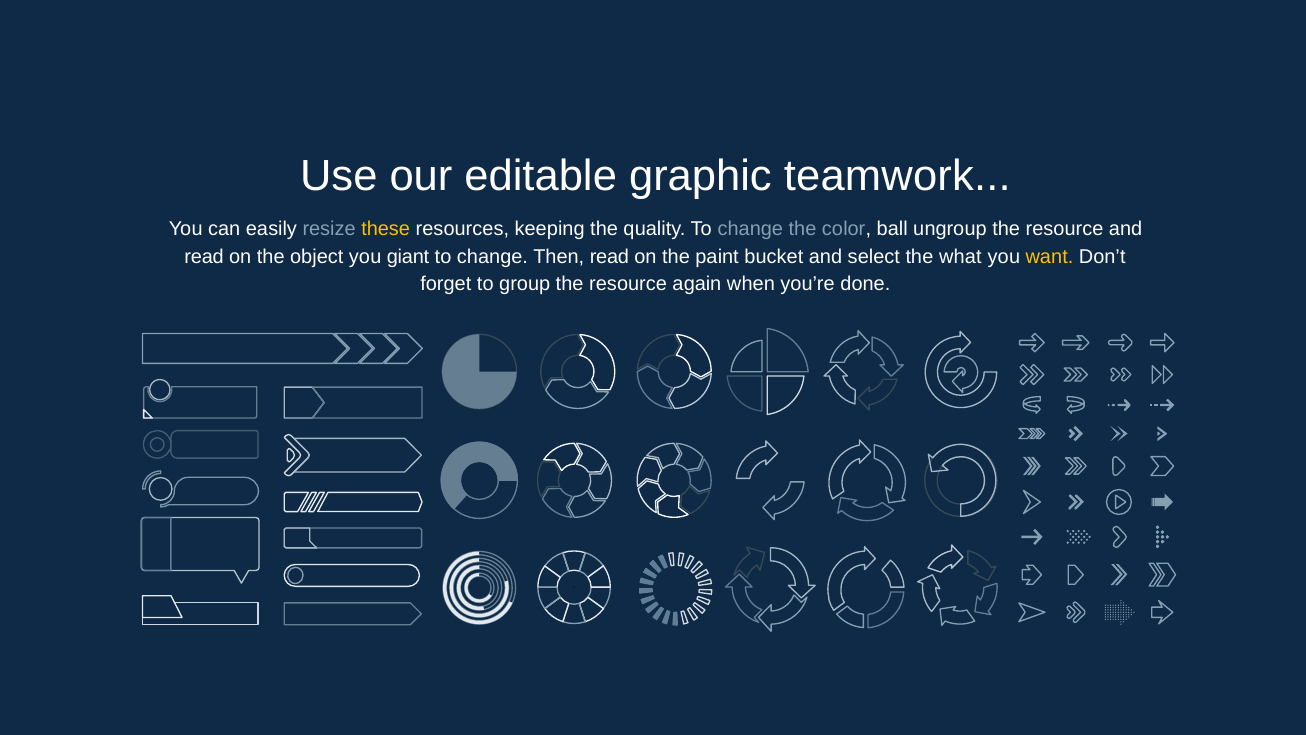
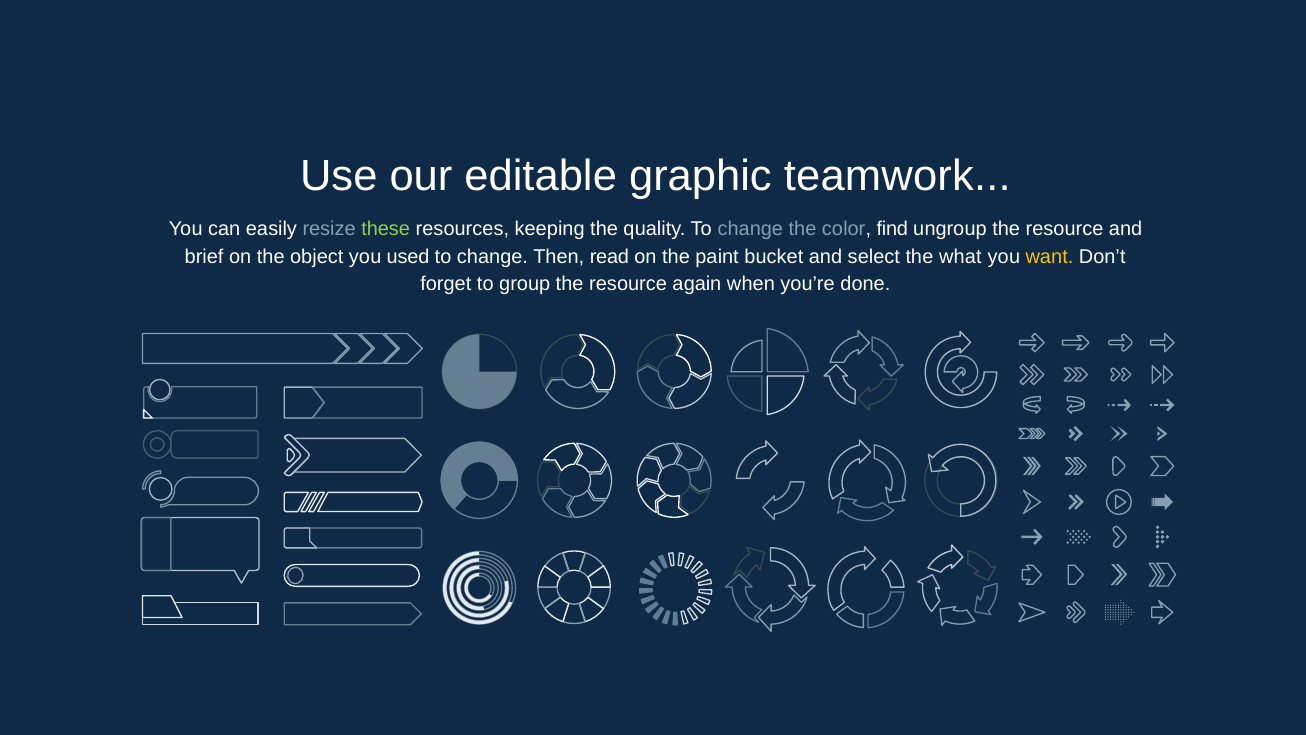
these colour: yellow -> light green
ball: ball -> find
read at (204, 257): read -> brief
giant: giant -> used
